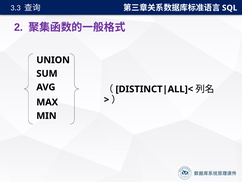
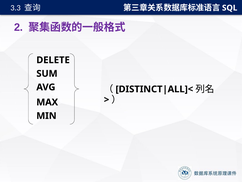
UNION: UNION -> DELETE
